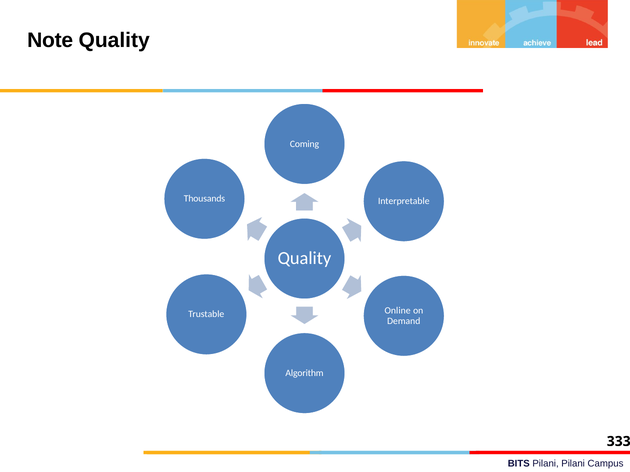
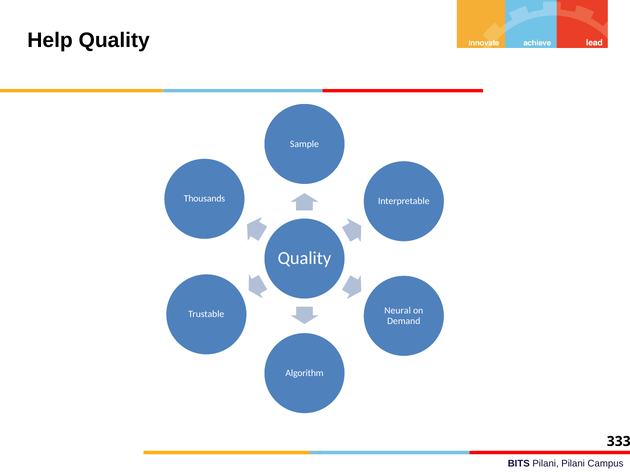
Note: Note -> Help
Coming: Coming -> Sample
Online: Online -> Neural
